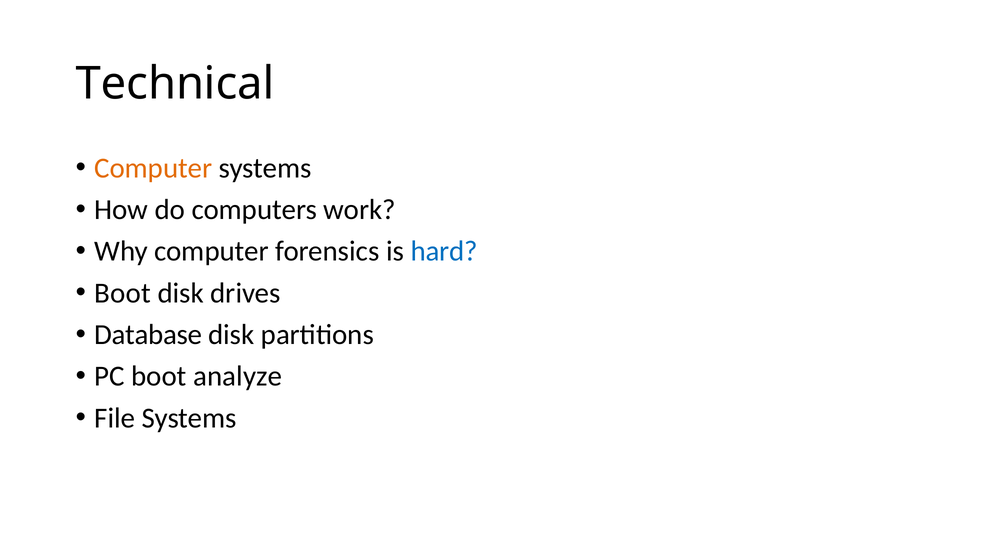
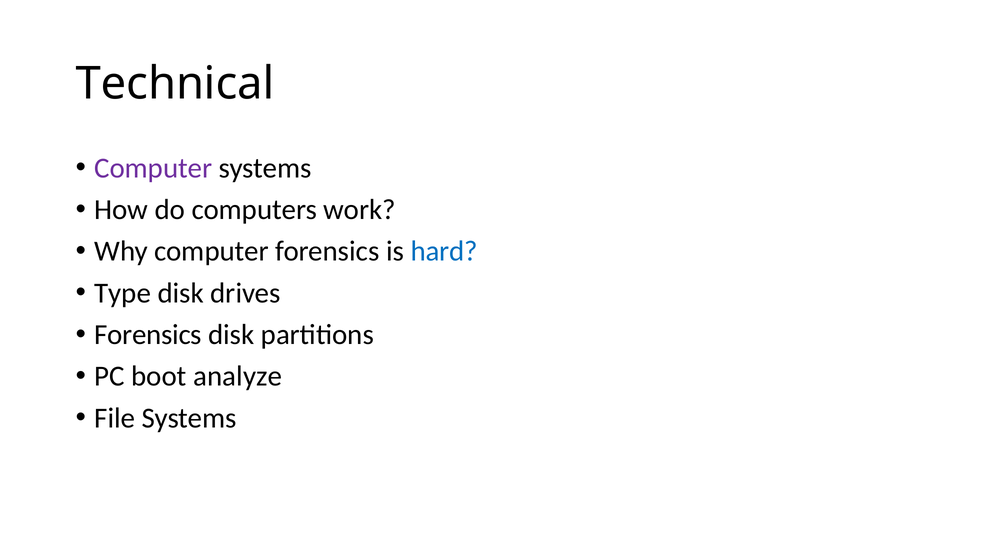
Computer at (153, 168) colour: orange -> purple
Boot at (123, 293): Boot -> Type
Database at (148, 334): Database -> Forensics
